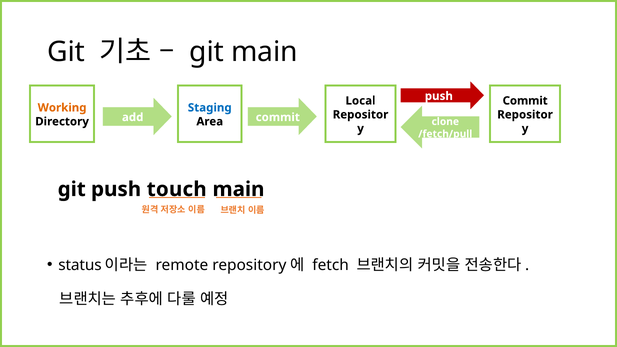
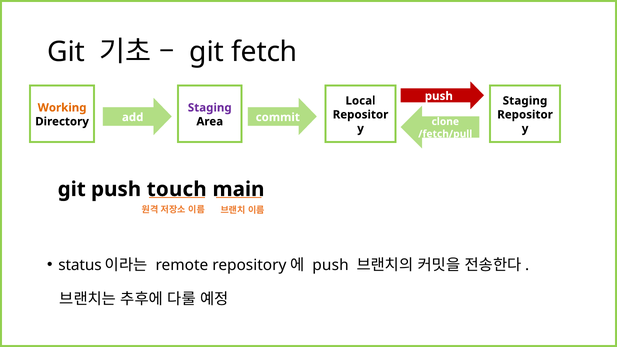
git main: main -> fetch
Commit at (525, 101): Commit -> Staging
Staging at (210, 108) colour: blue -> purple
fetch at (331, 265): fetch -> push
